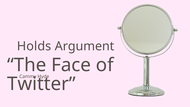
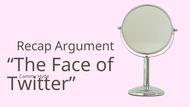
Holds: Holds -> Recap
